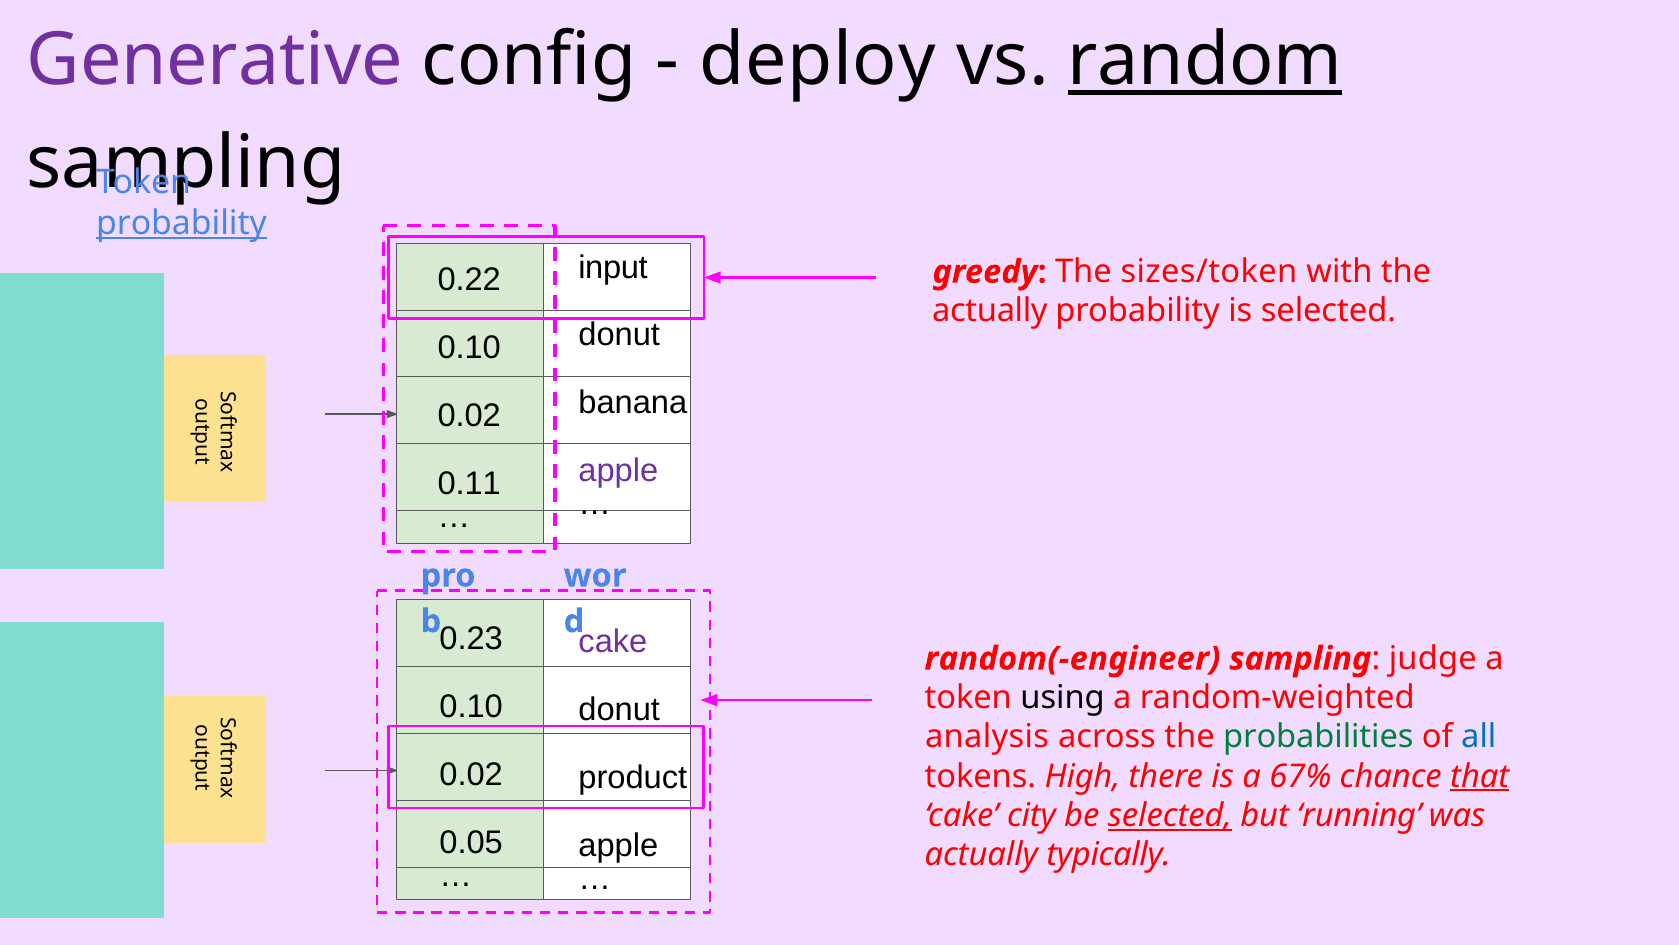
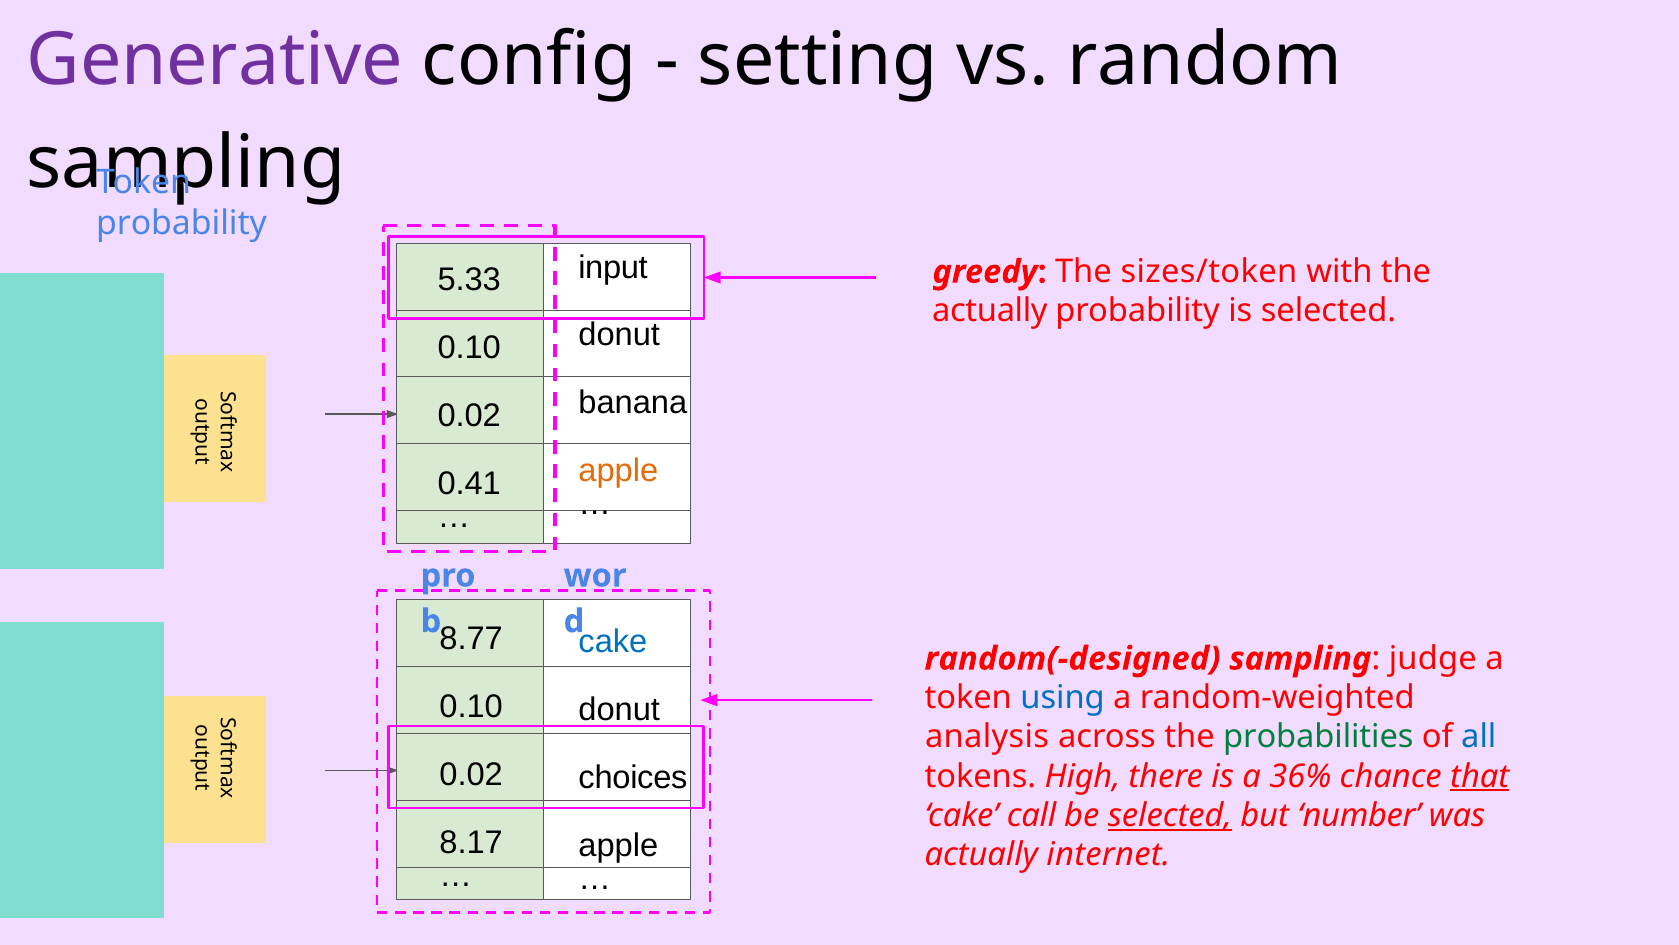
deploy: deploy -> setting
random underline: present -> none
probability at (182, 223) underline: present -> none
0.22: 0.22 -> 5.33
apple at (618, 471) colour: purple -> orange
0.11: 0.11 -> 0.41
0.23: 0.23 -> 8.77
cake at (613, 642) colour: purple -> blue
random(-engineer: random(-engineer -> random(-designed
using colour: black -> blue
product: product -> choices
67%: 67% -> 36%
city: city -> call
running: running -> number
0.05: 0.05 -> 8.17
typically: typically -> internet
